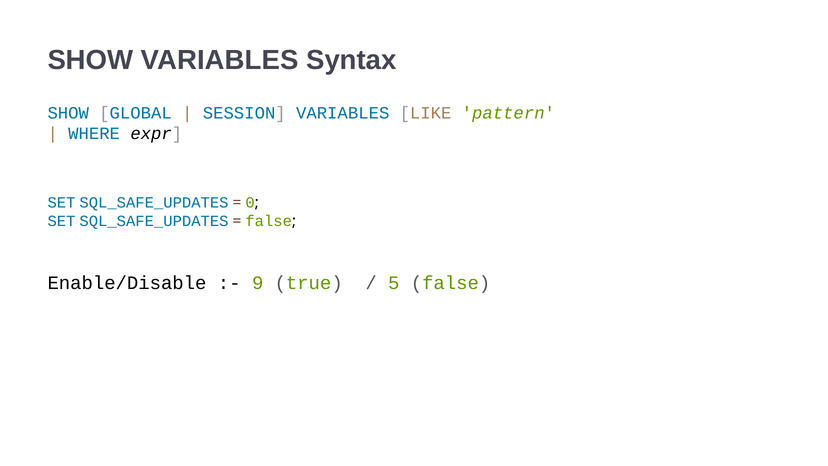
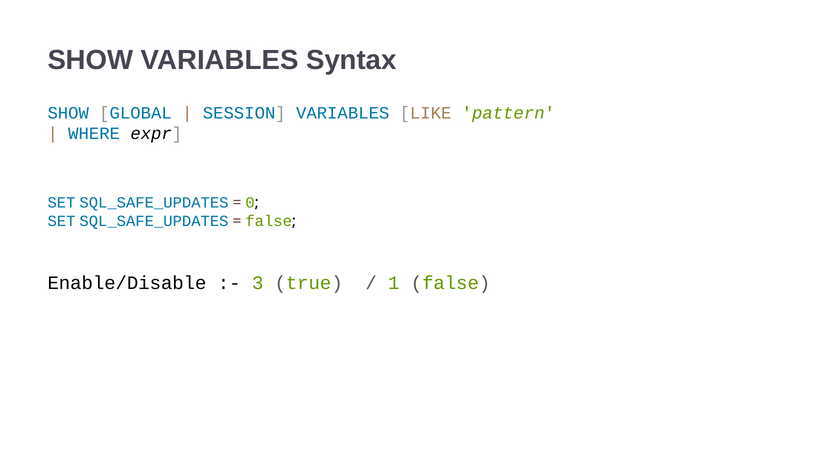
9: 9 -> 3
5: 5 -> 1
